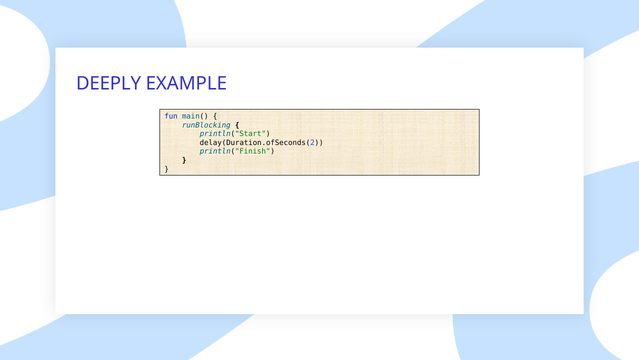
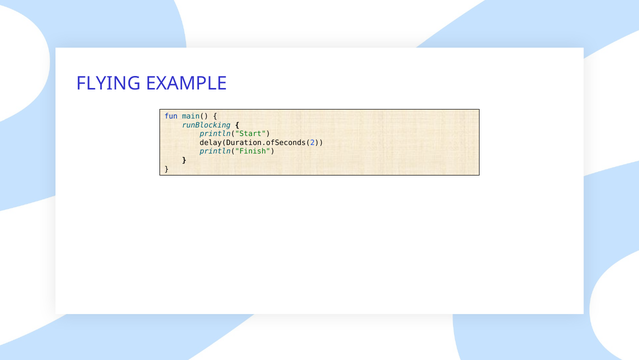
DEEPLY: DEEPLY -> FLYING
